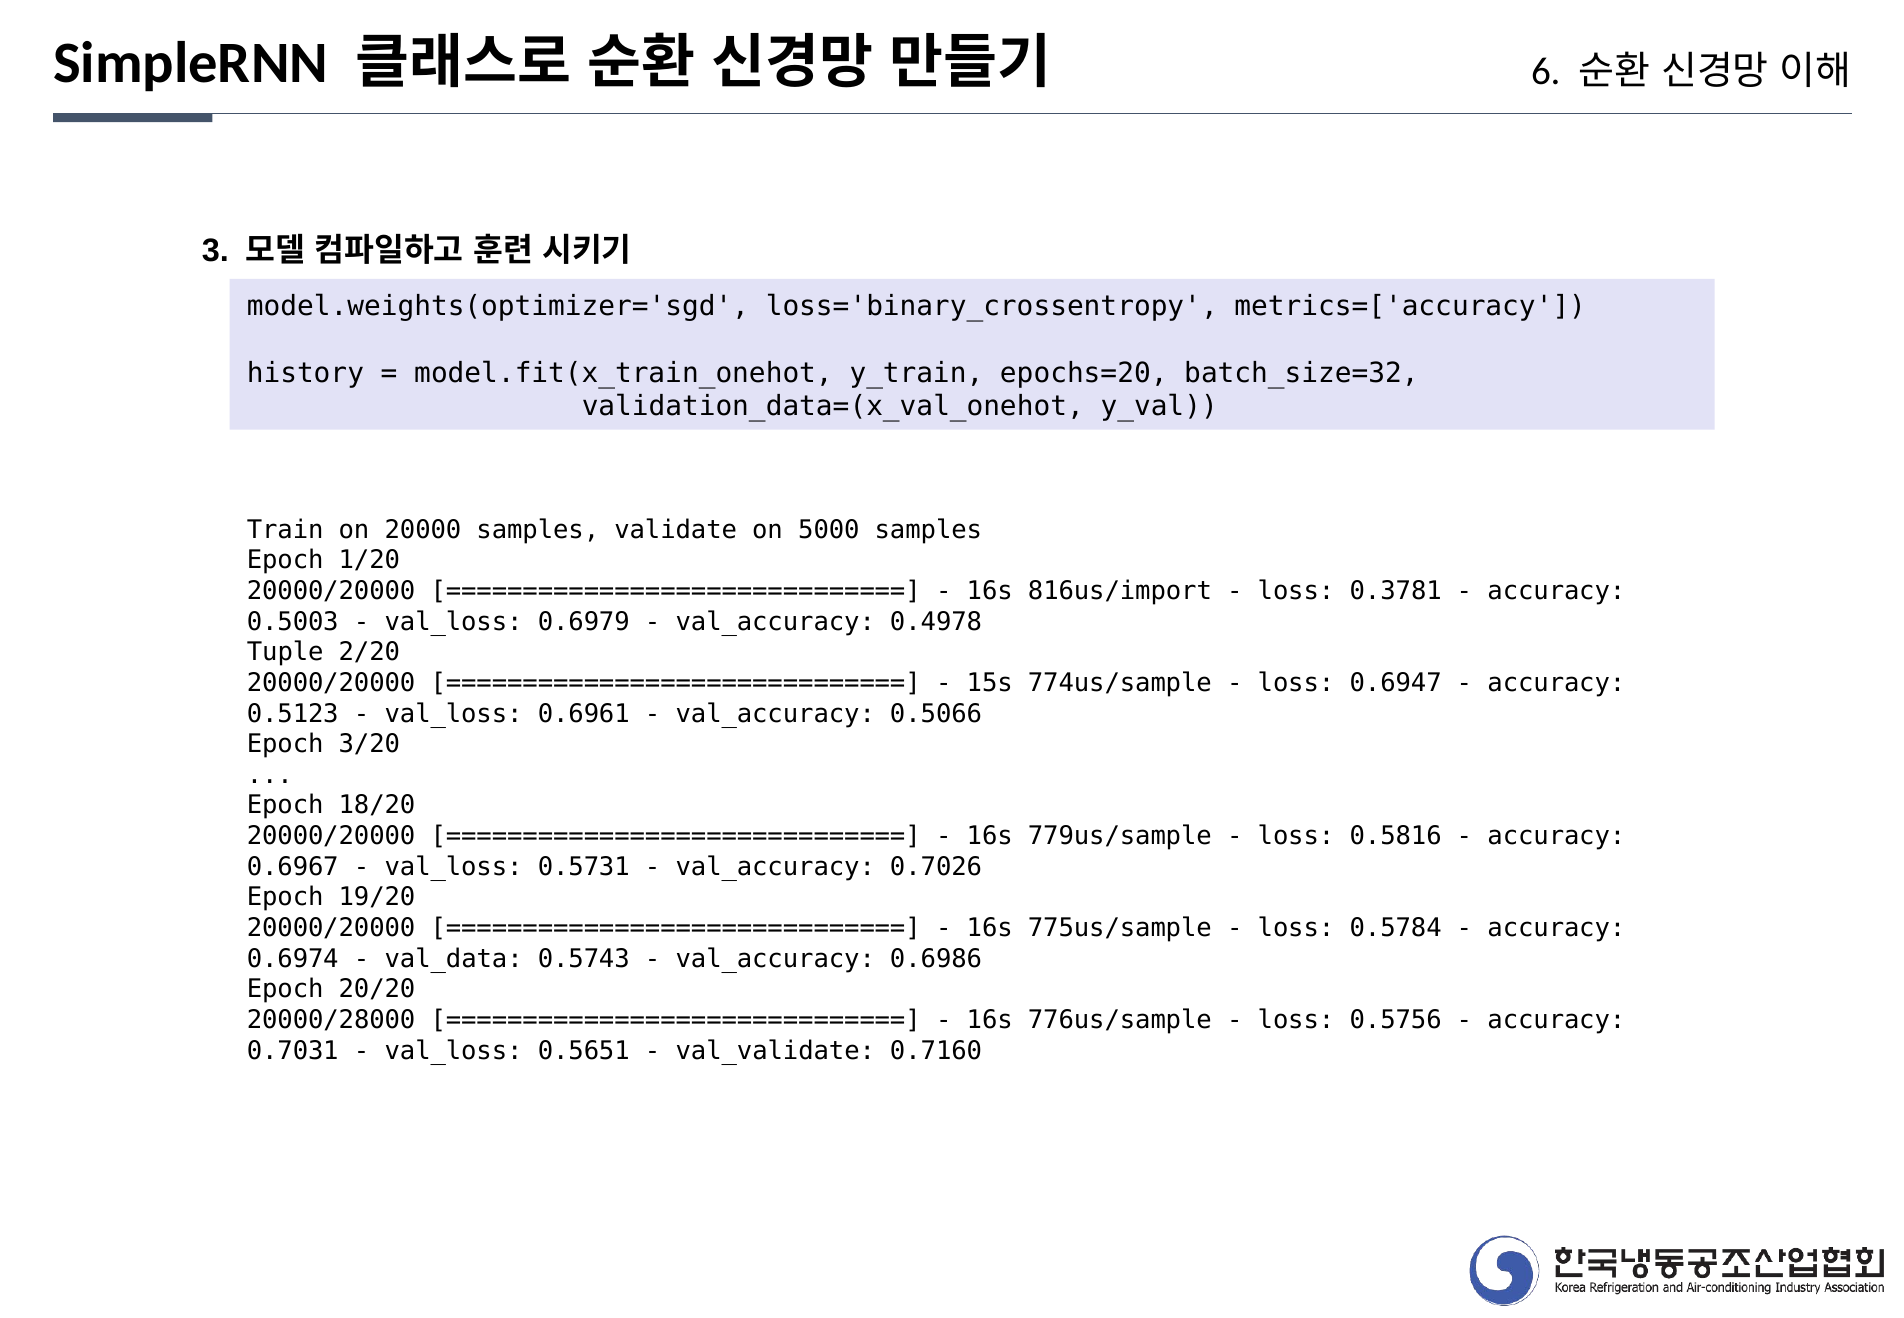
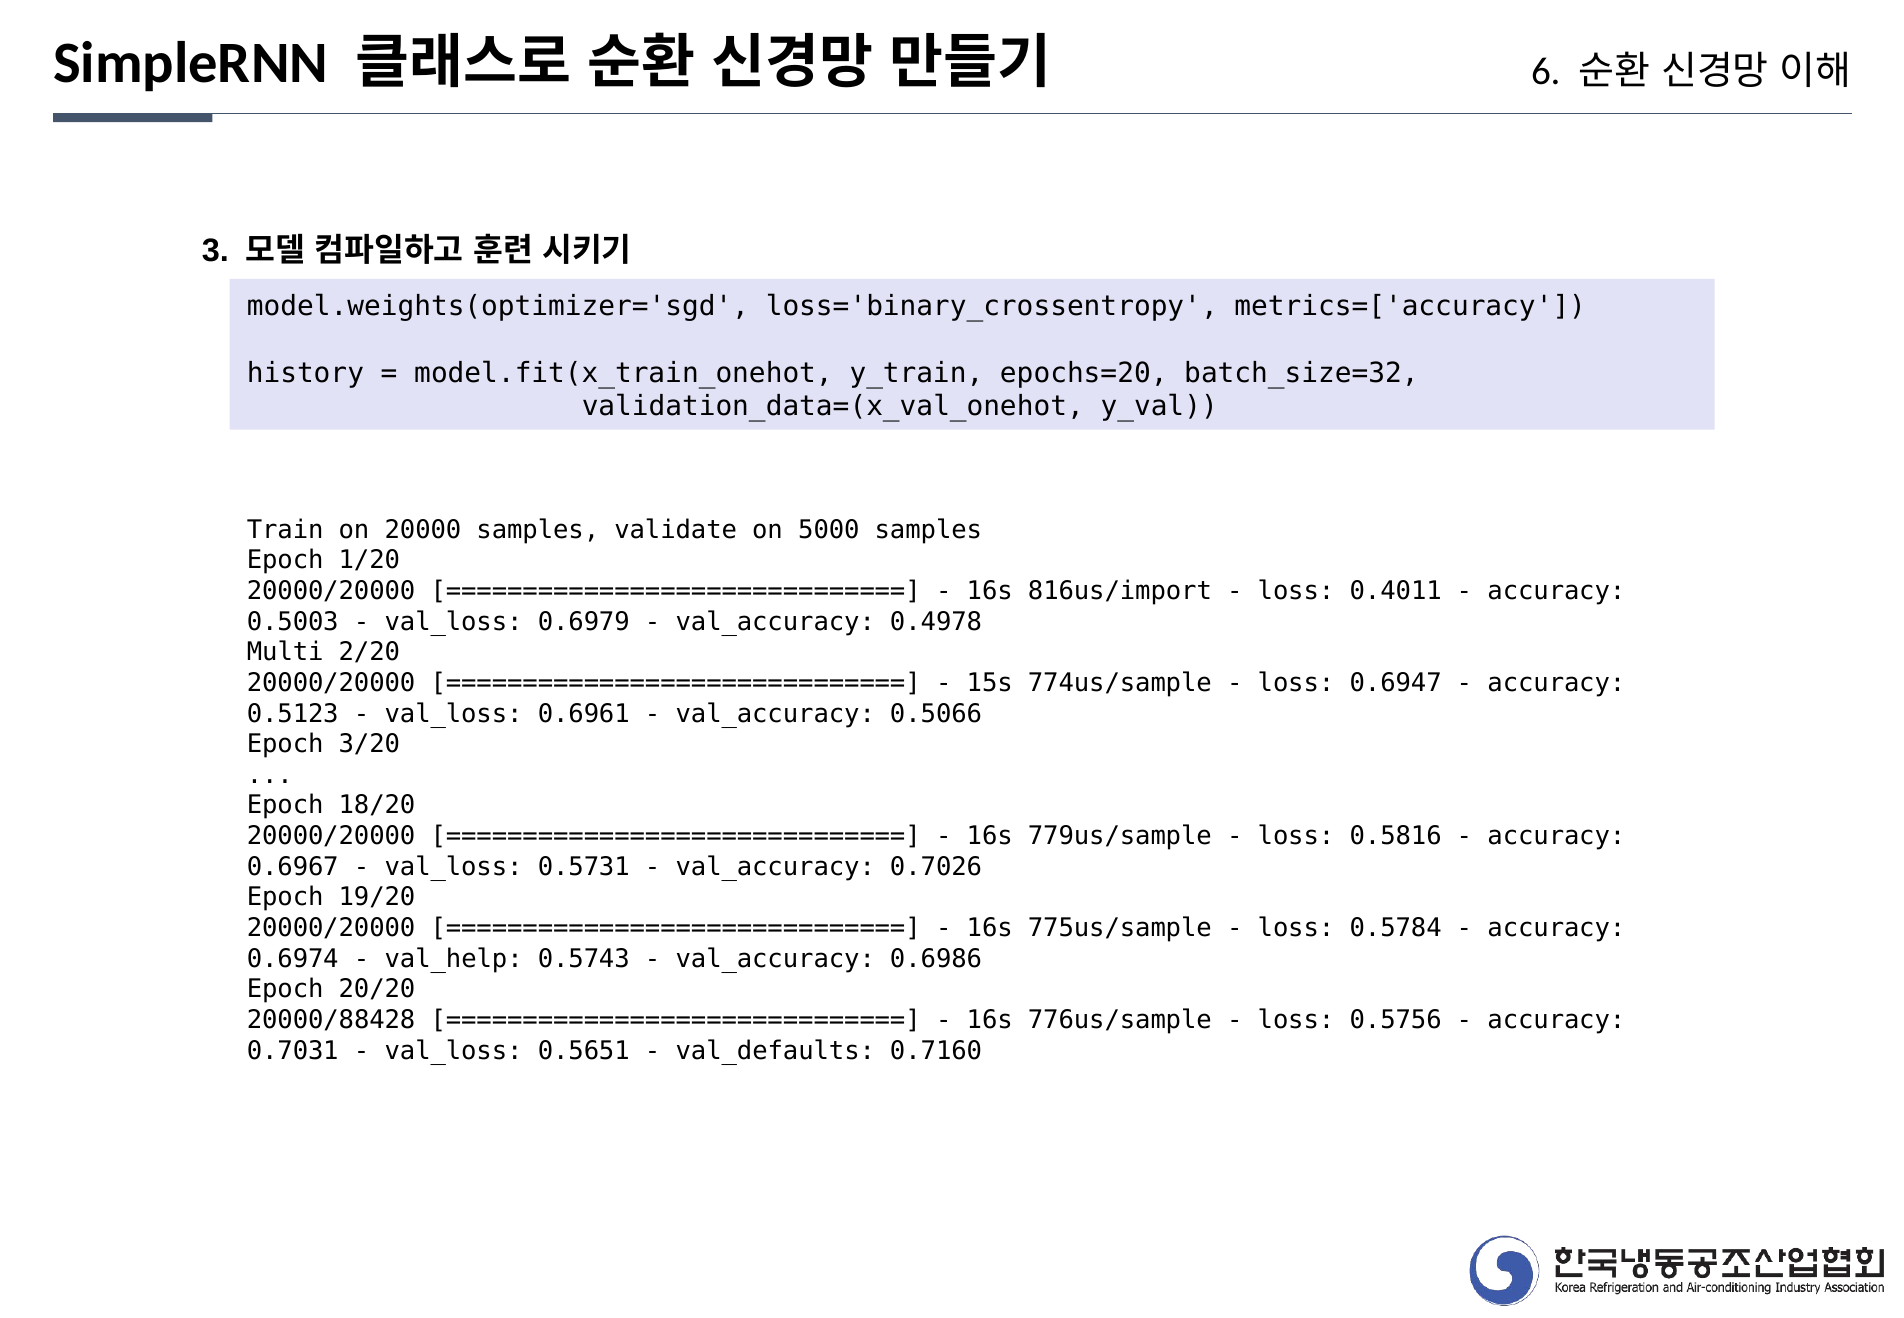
0.3781: 0.3781 -> 0.4011
Tuple: Tuple -> Multi
val_data: val_data -> val_help
20000/28000: 20000/28000 -> 20000/88428
val_validate: val_validate -> val_defaults
